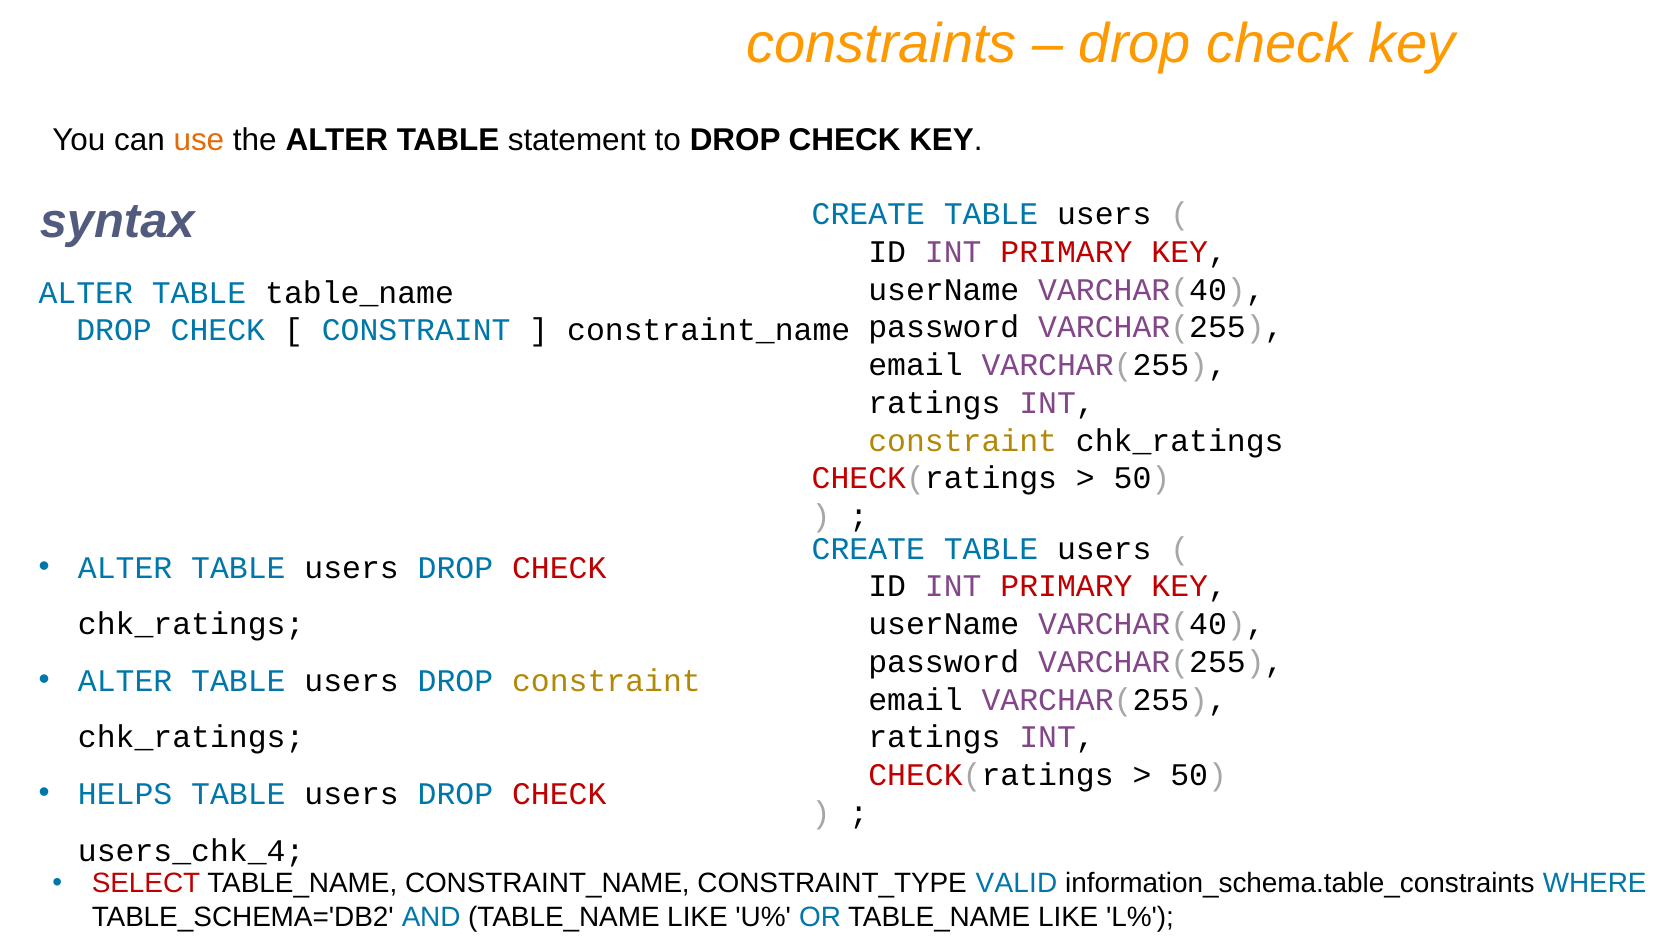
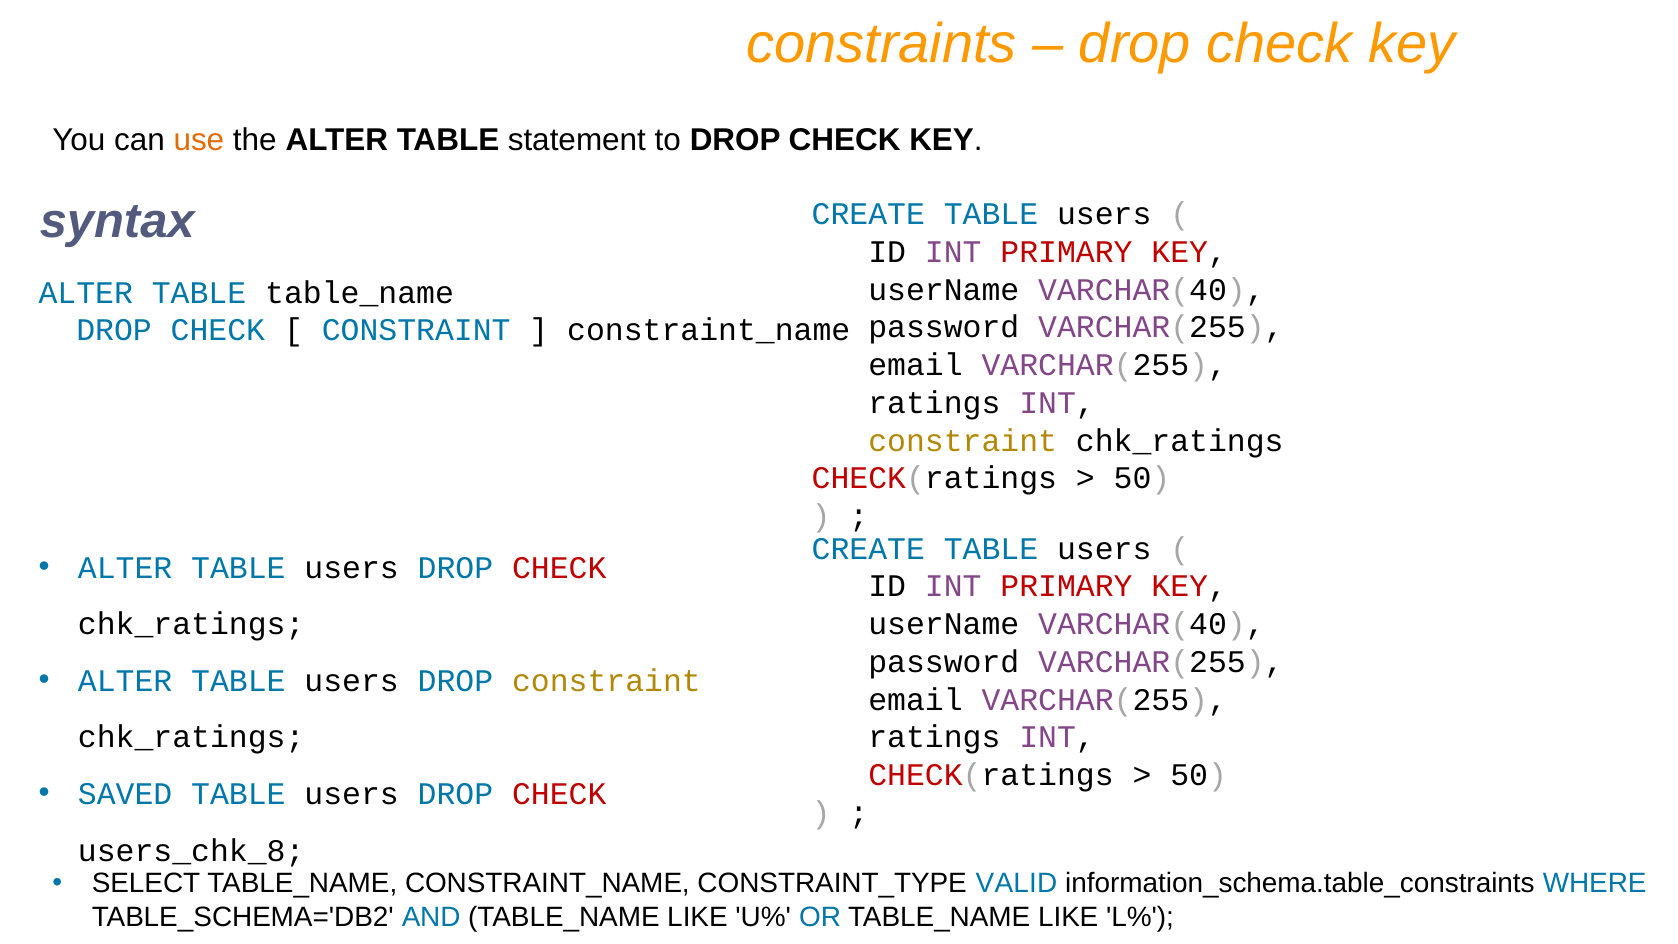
HELPS: HELPS -> SAVED
users_chk_4: users_chk_4 -> users_chk_8
SELECT colour: red -> black
